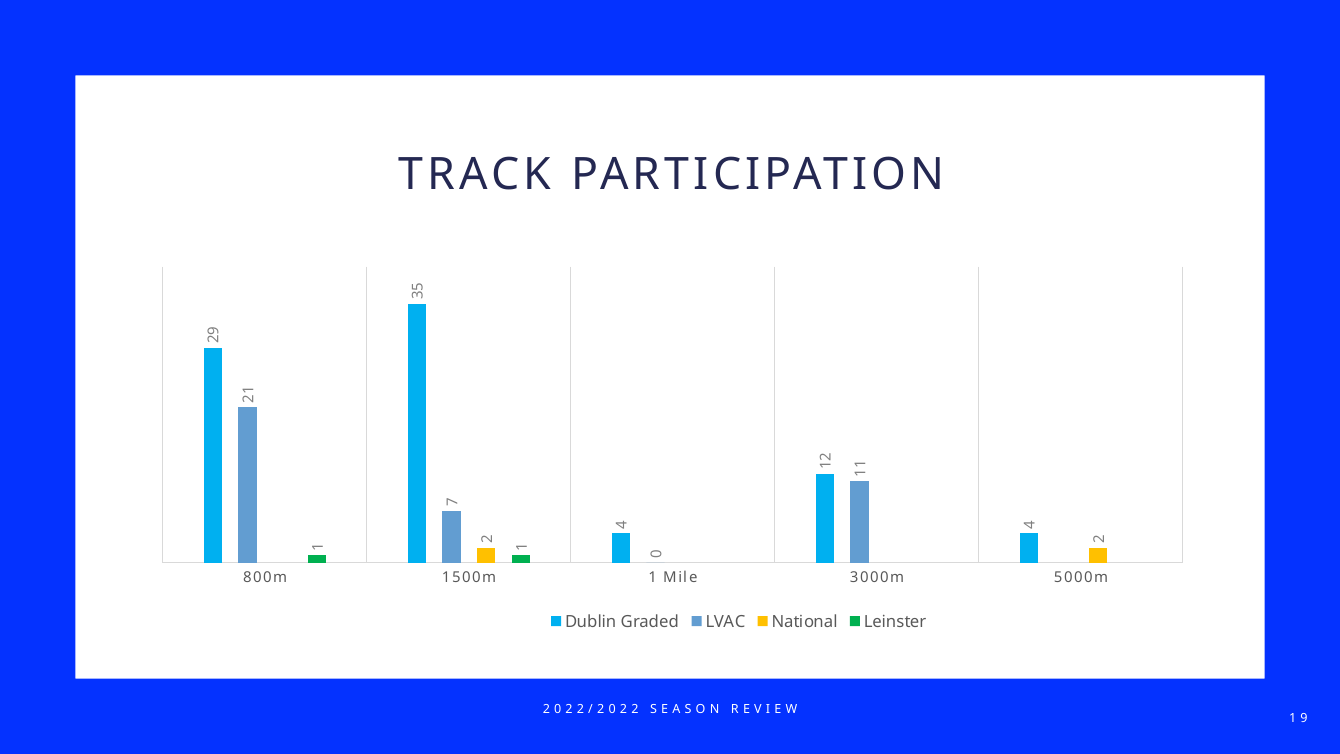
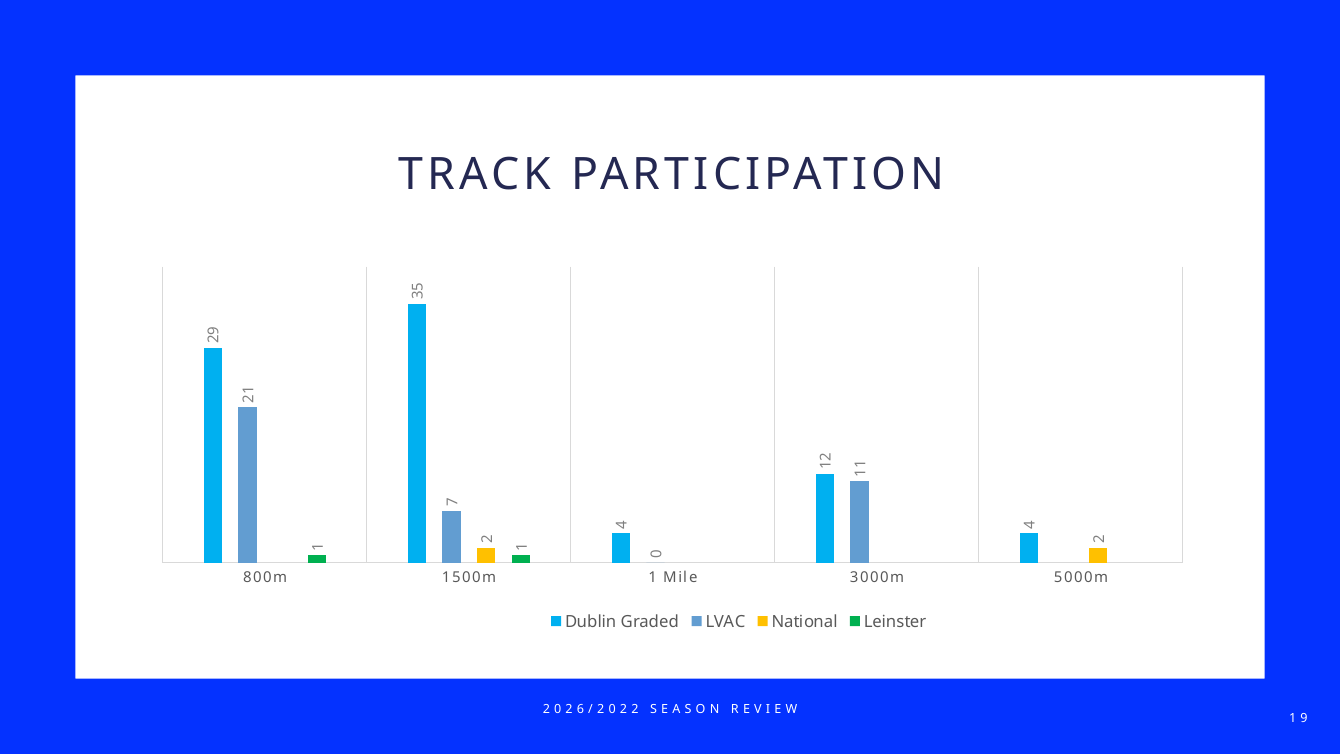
2 at (580, 709): 2 -> 6
